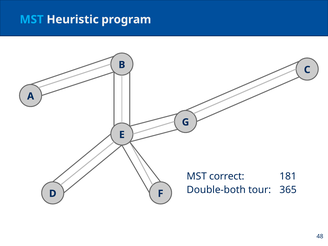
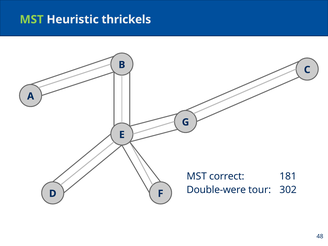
MST at (32, 20) colour: light blue -> light green
program: program -> thrickels
Double-both: Double-both -> Double-were
365: 365 -> 302
